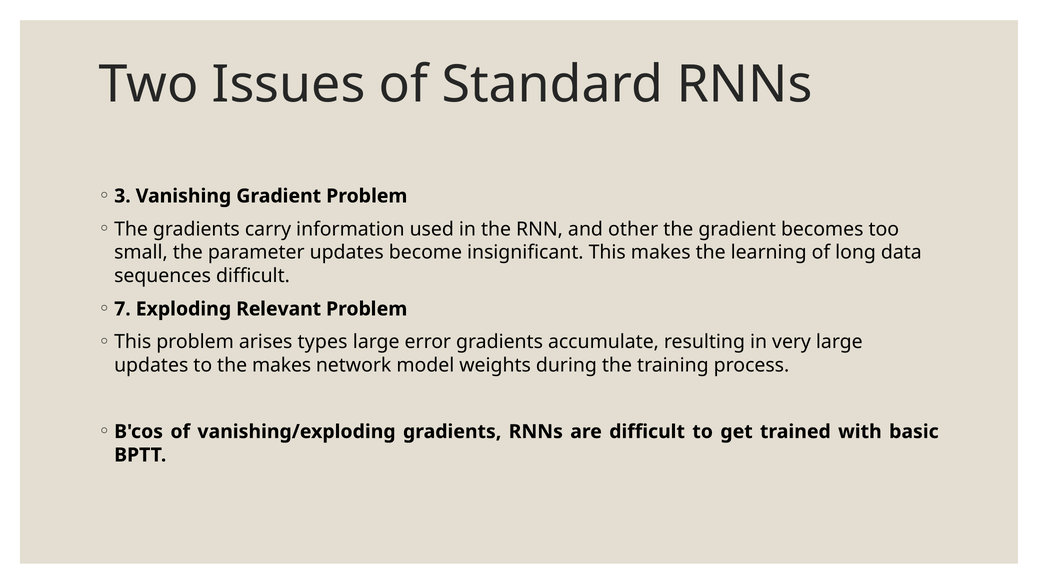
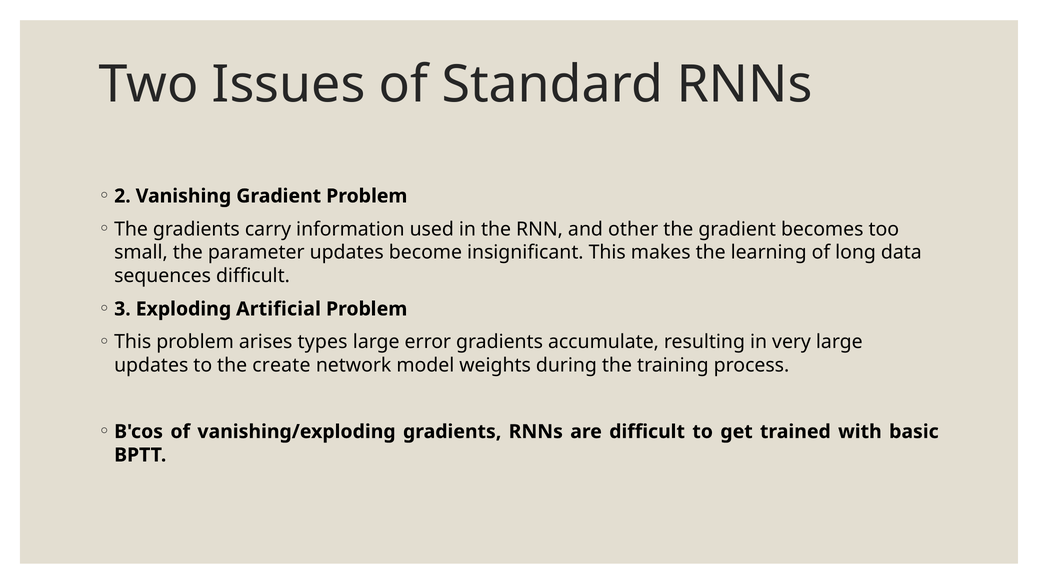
3: 3 -> 2
7: 7 -> 3
Relevant: Relevant -> Artificial
the makes: makes -> create
